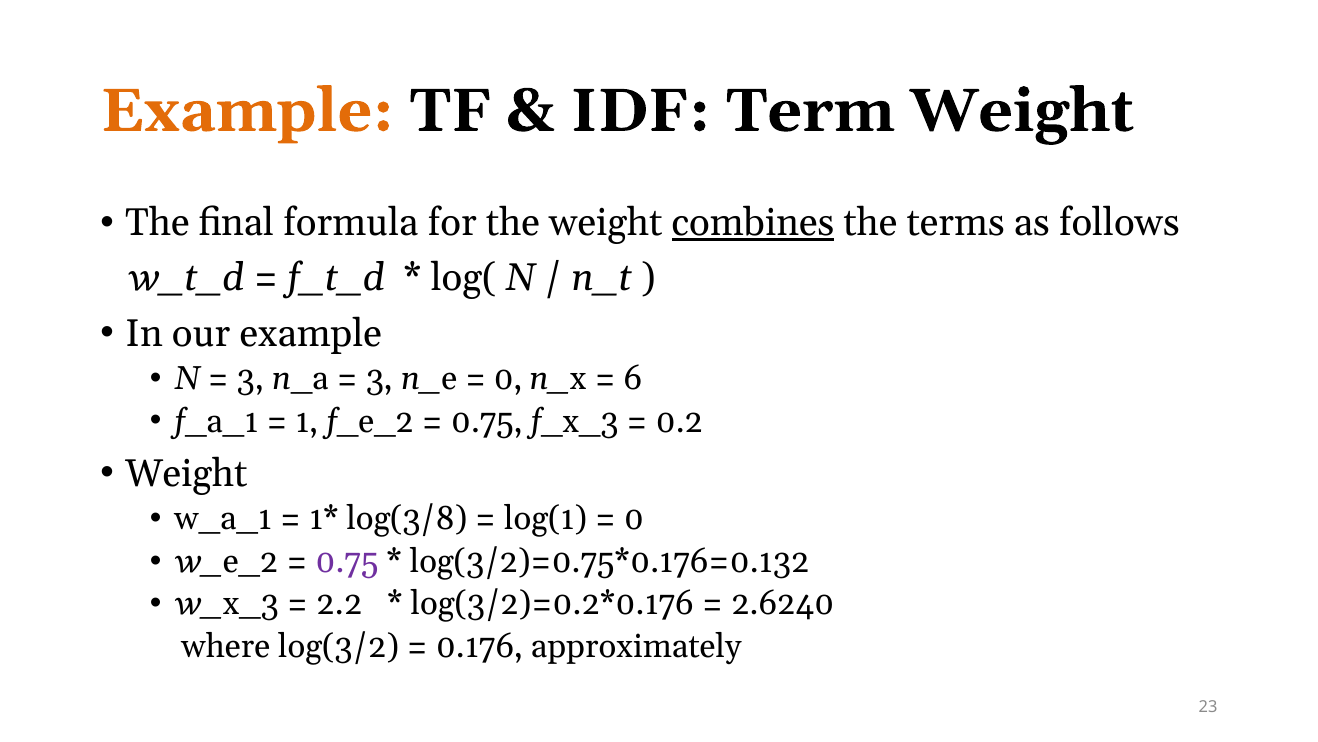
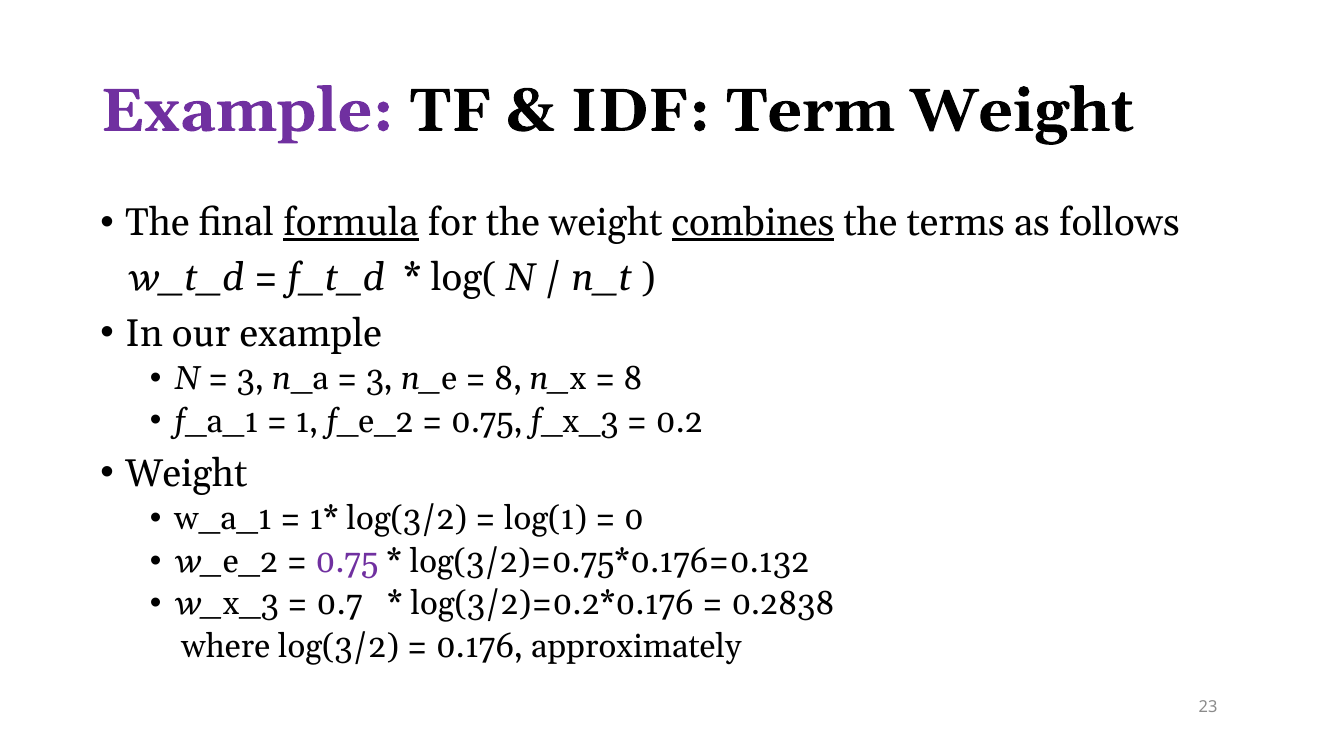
Example at (247, 111) colour: orange -> purple
formula underline: none -> present
0 at (508, 379): 0 -> 8
6 at (633, 379): 6 -> 8
log(3/8 at (407, 519): log(3/8 -> log(3/2
2.2: 2.2 -> 0.7
2.6240: 2.6240 -> 0.2838
